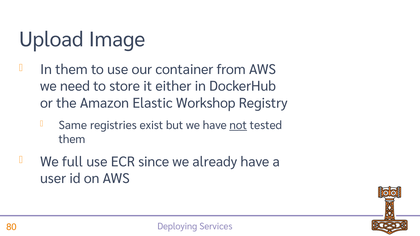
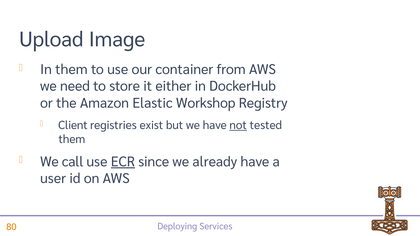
Same: Same -> Client
full: full -> call
ECR underline: none -> present
